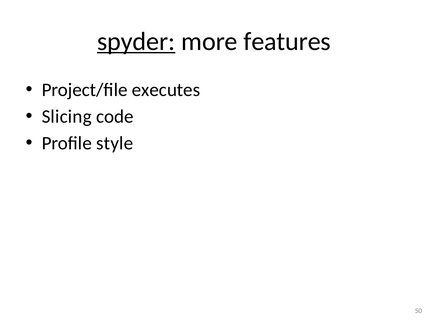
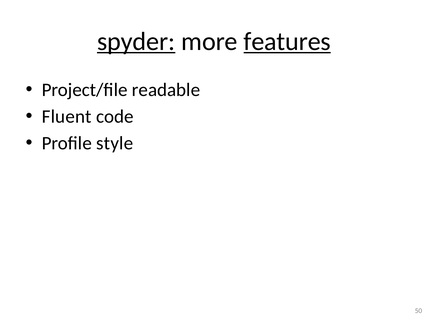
features underline: none -> present
executes: executes -> readable
Slicing: Slicing -> Fluent
